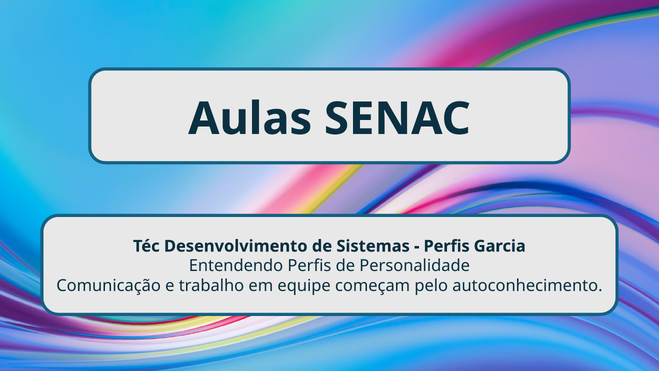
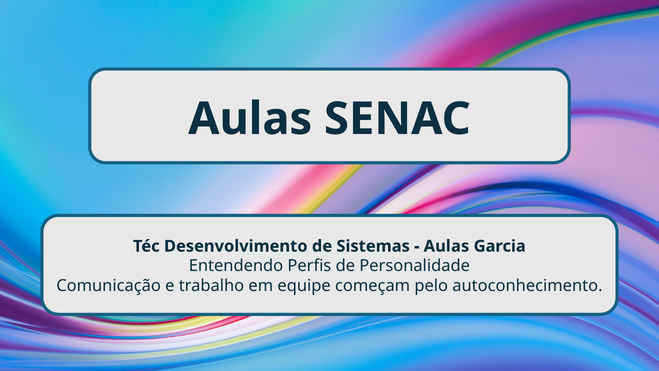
Perfis at (447, 246): Perfis -> Aulas
